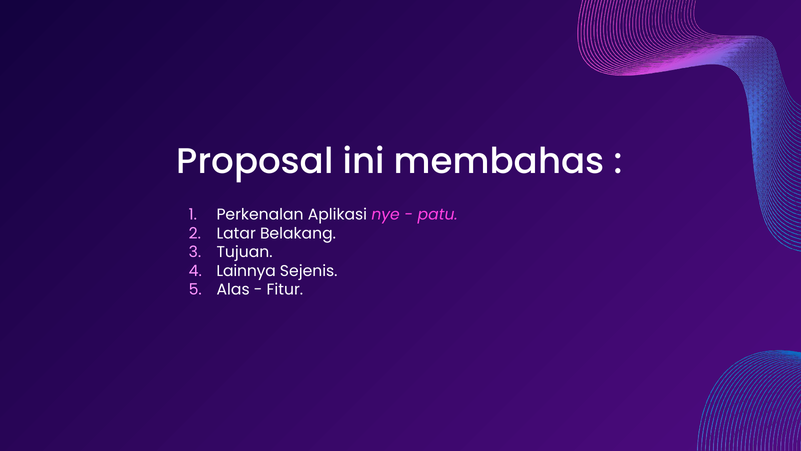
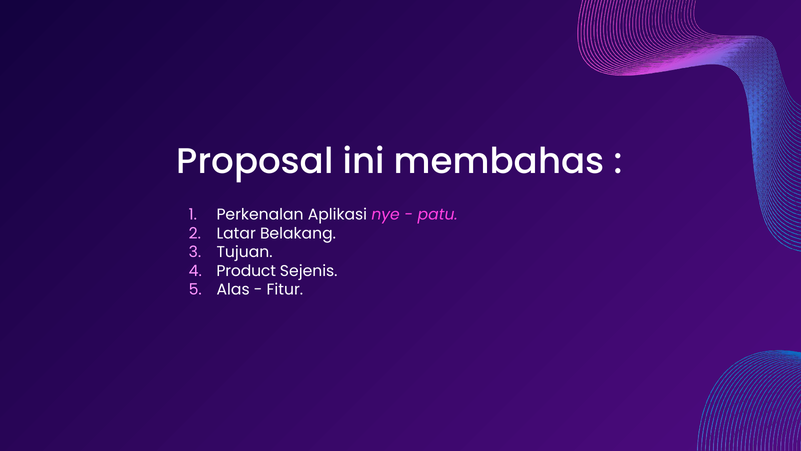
Lainnya: Lainnya -> Product
